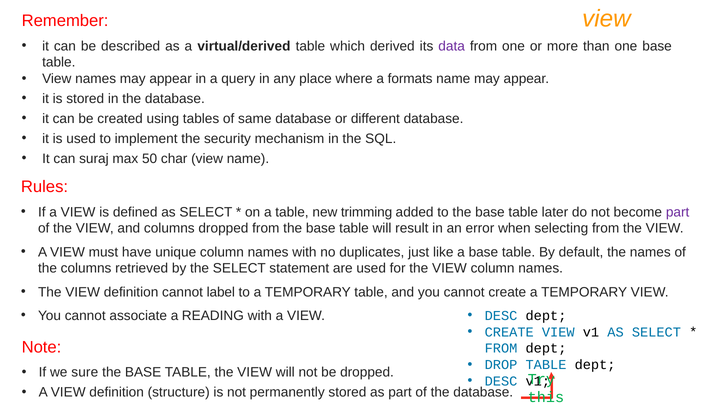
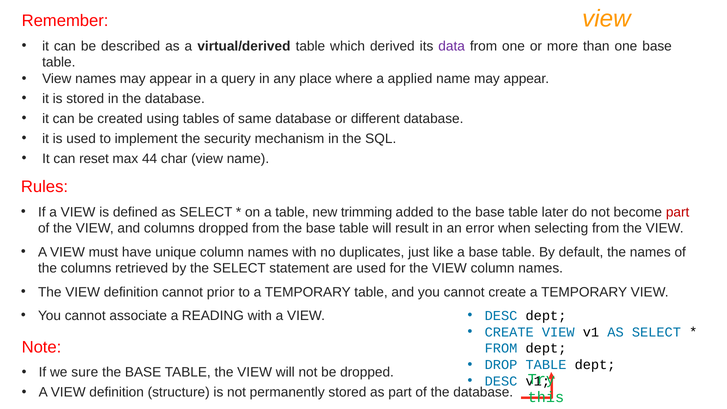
formats: formats -> applied
suraj: suraj -> reset
50: 50 -> 44
part at (678, 212) colour: purple -> red
label: label -> prior
